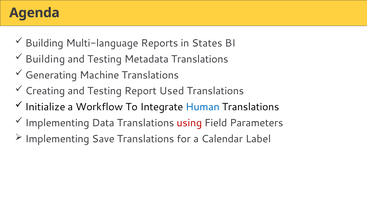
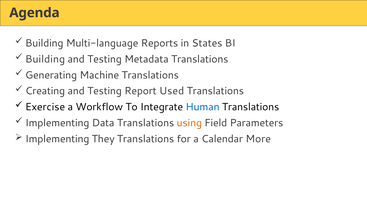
Initialize: Initialize -> Exercise
using colour: red -> orange
Save: Save -> They
Label: Label -> More
